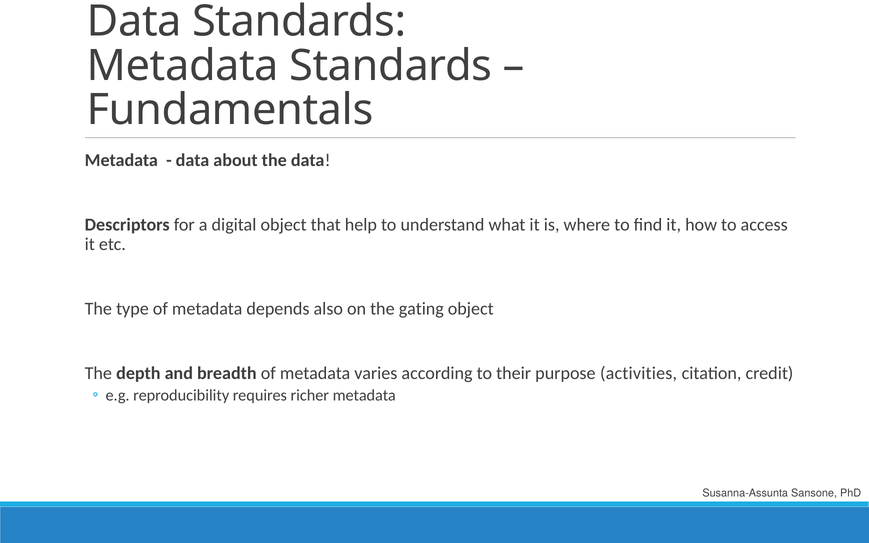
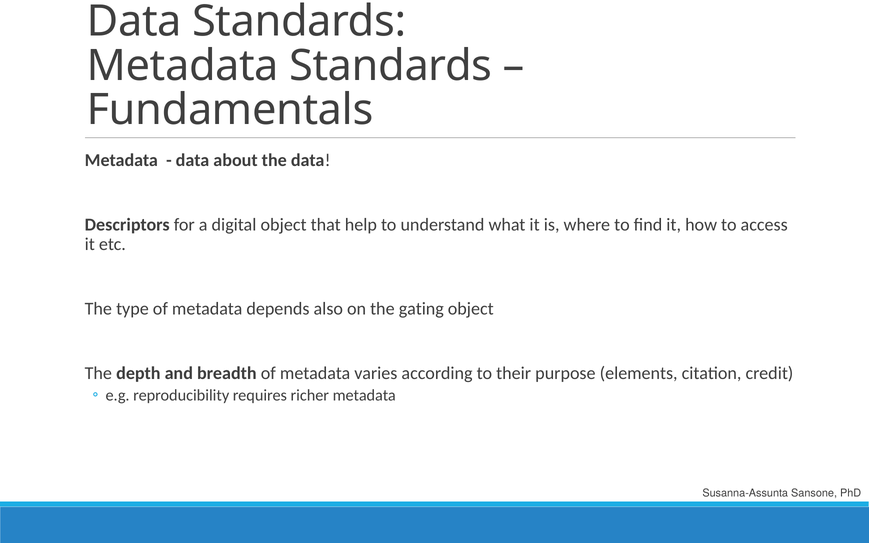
activities: activities -> elements
